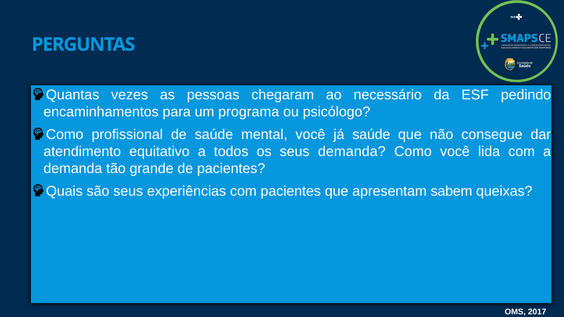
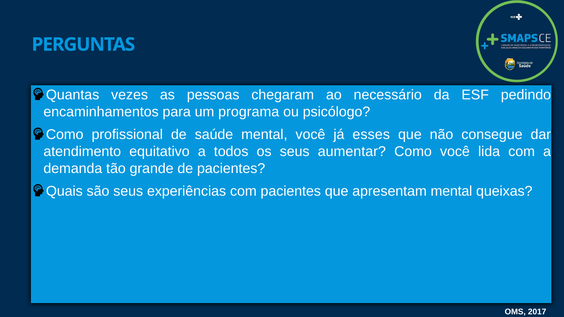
já saúde: saúde -> esses
seus demanda: demanda -> aumentar
apresentam sabem: sabem -> mental
